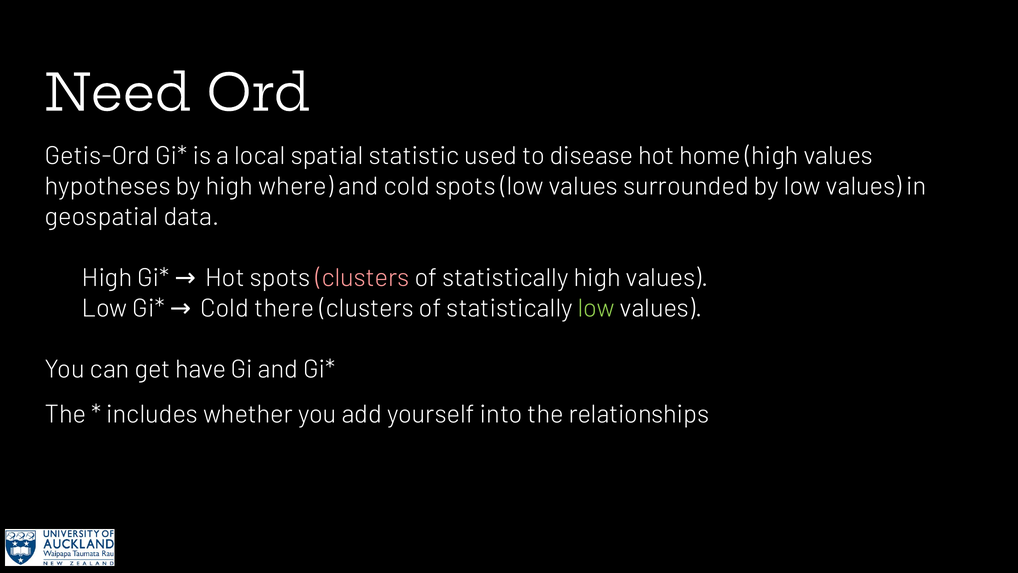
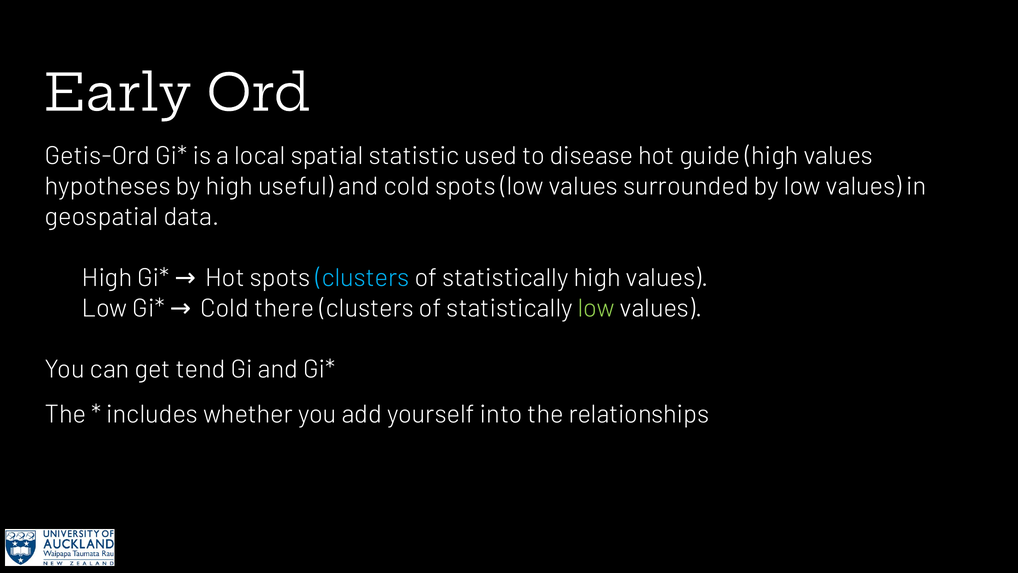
Need: Need -> Early
home: home -> guide
where: where -> useful
clusters at (363, 278) colour: pink -> light blue
have: have -> tend
